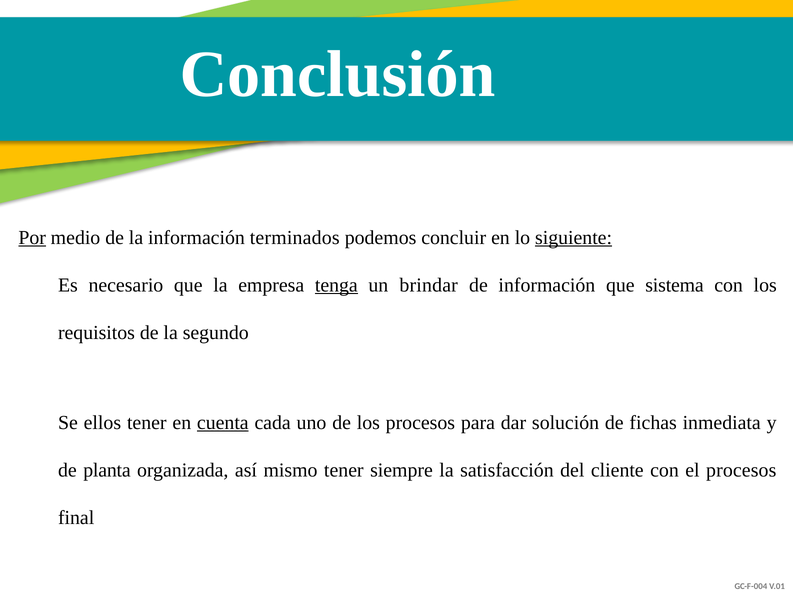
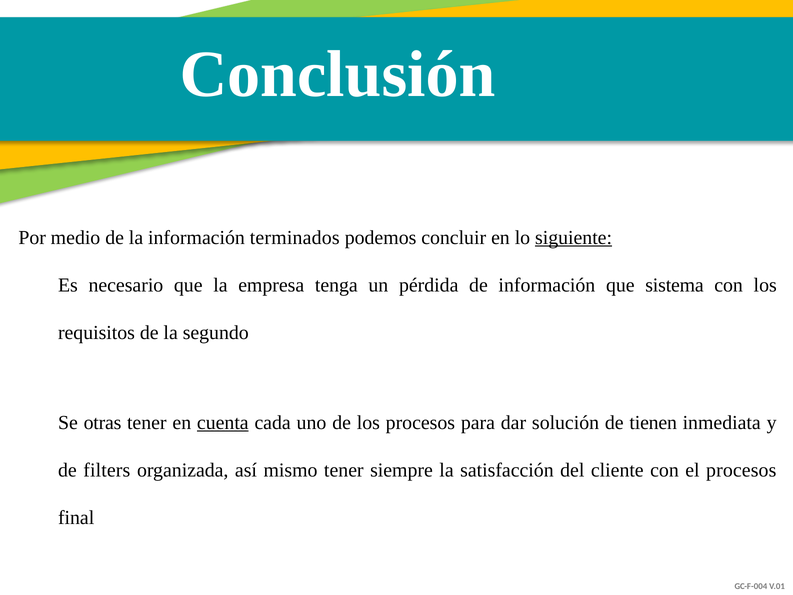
Por underline: present -> none
tenga underline: present -> none
brindar: brindar -> pérdida
ellos: ellos -> otras
fichas: fichas -> tienen
planta: planta -> filters
